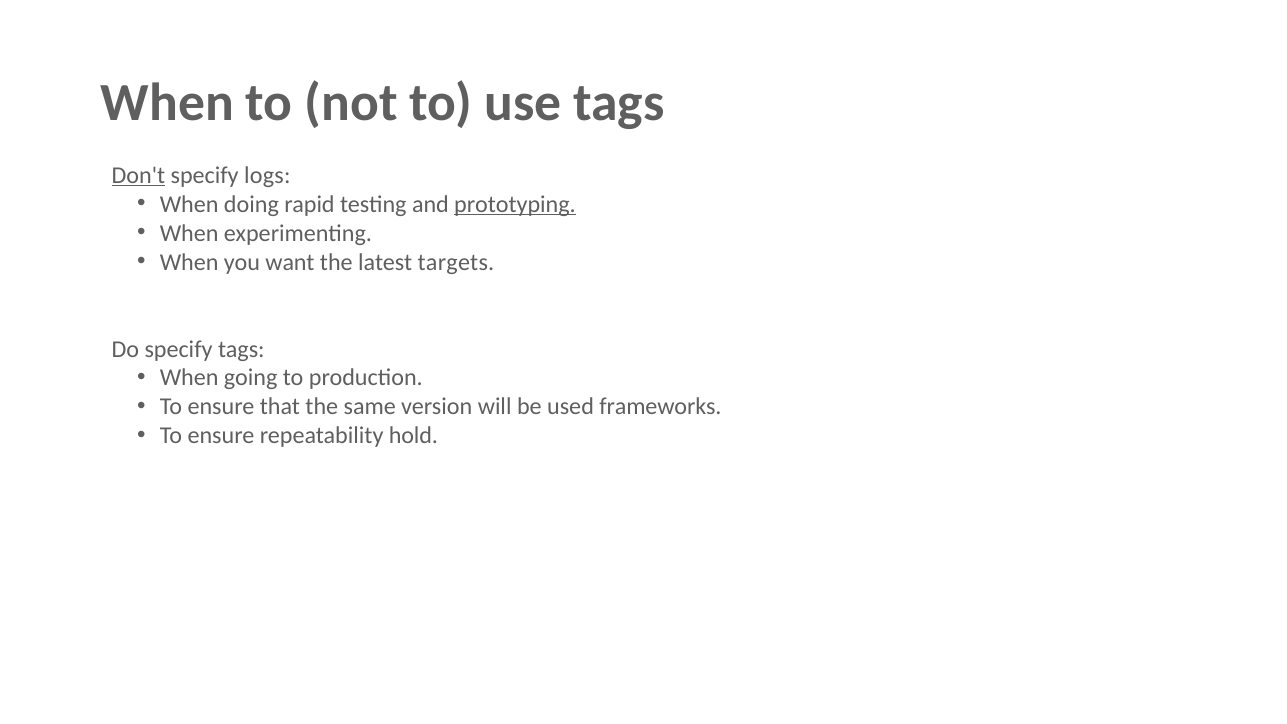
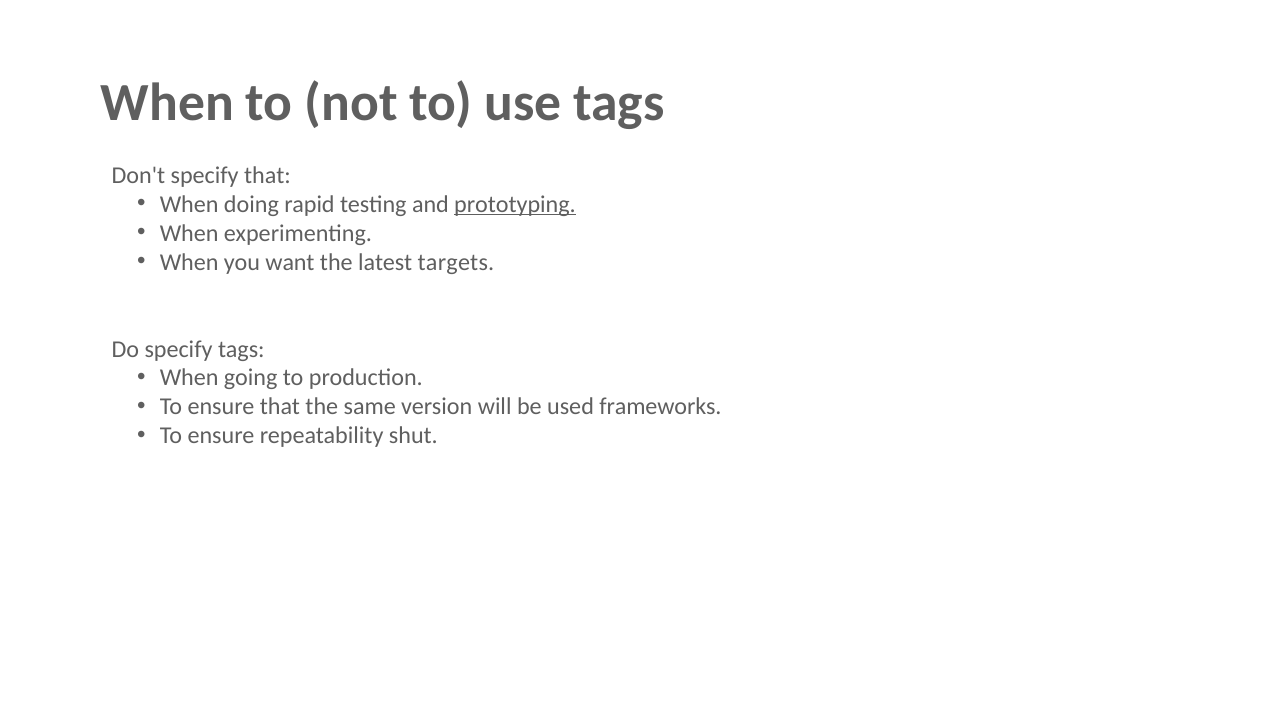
Don't underline: present -> none
specify logs: logs -> that
hold: hold -> shut
